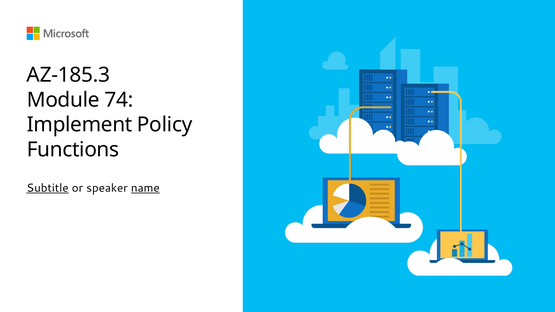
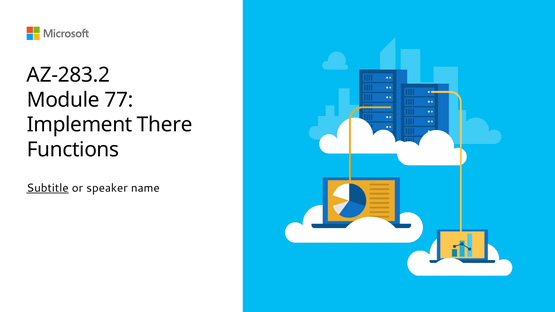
AZ-185.3: AZ-185.3 -> AZ-283.2
74: 74 -> 77
Policy: Policy -> There
name underline: present -> none
